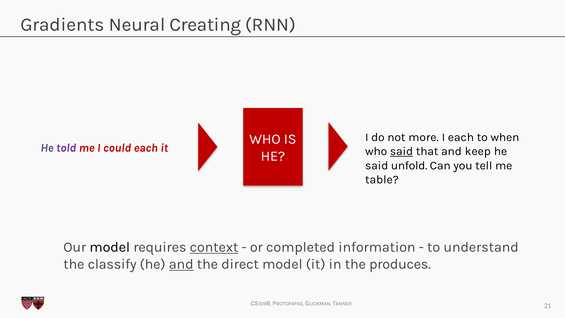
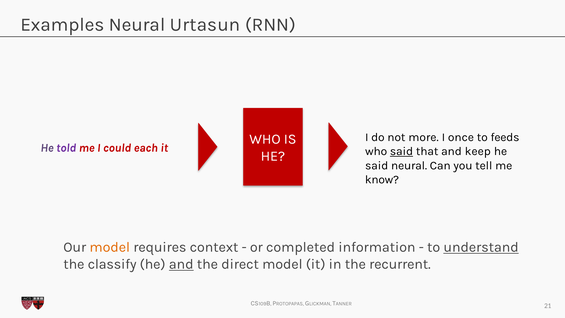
Gradients: Gradients -> Examples
Creating: Creating -> Urtasun
I each: each -> once
when: when -> feeds
said unfold: unfold -> neural
table: table -> know
model at (110, 247) colour: black -> orange
context underline: present -> none
understand underline: none -> present
produces: produces -> recurrent
